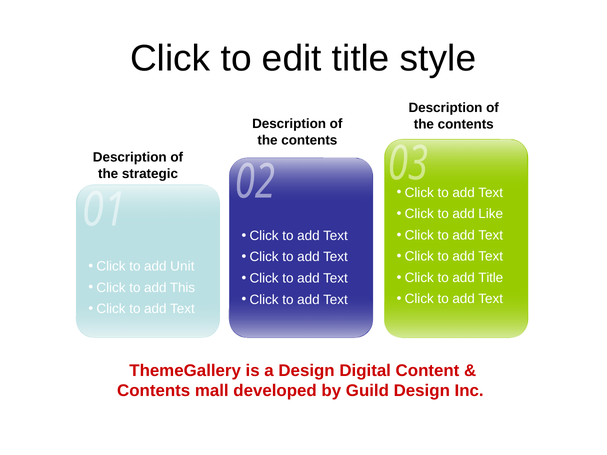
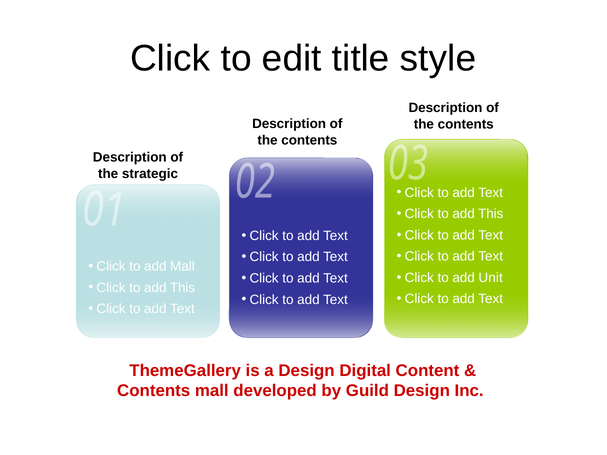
Like at (491, 214): Like -> This
add Unit: Unit -> Mall
add Title: Title -> Unit
